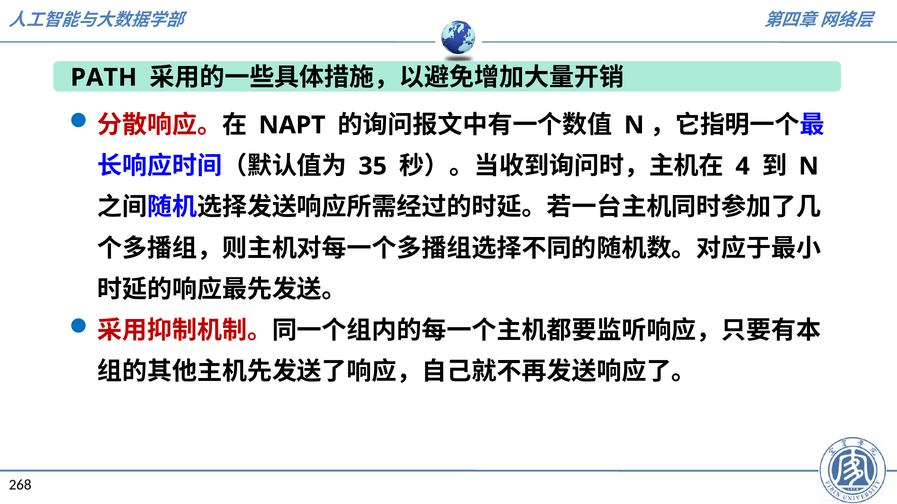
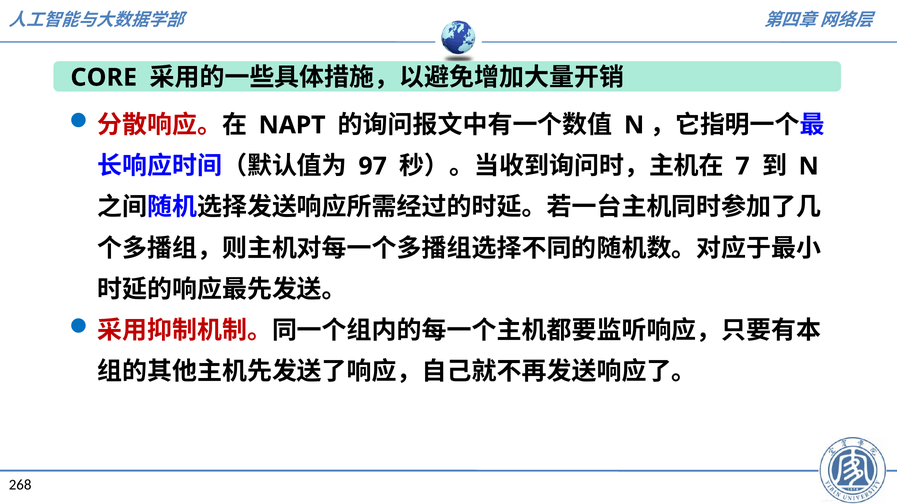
PATH: PATH -> CORE
35: 35 -> 97
4: 4 -> 7
